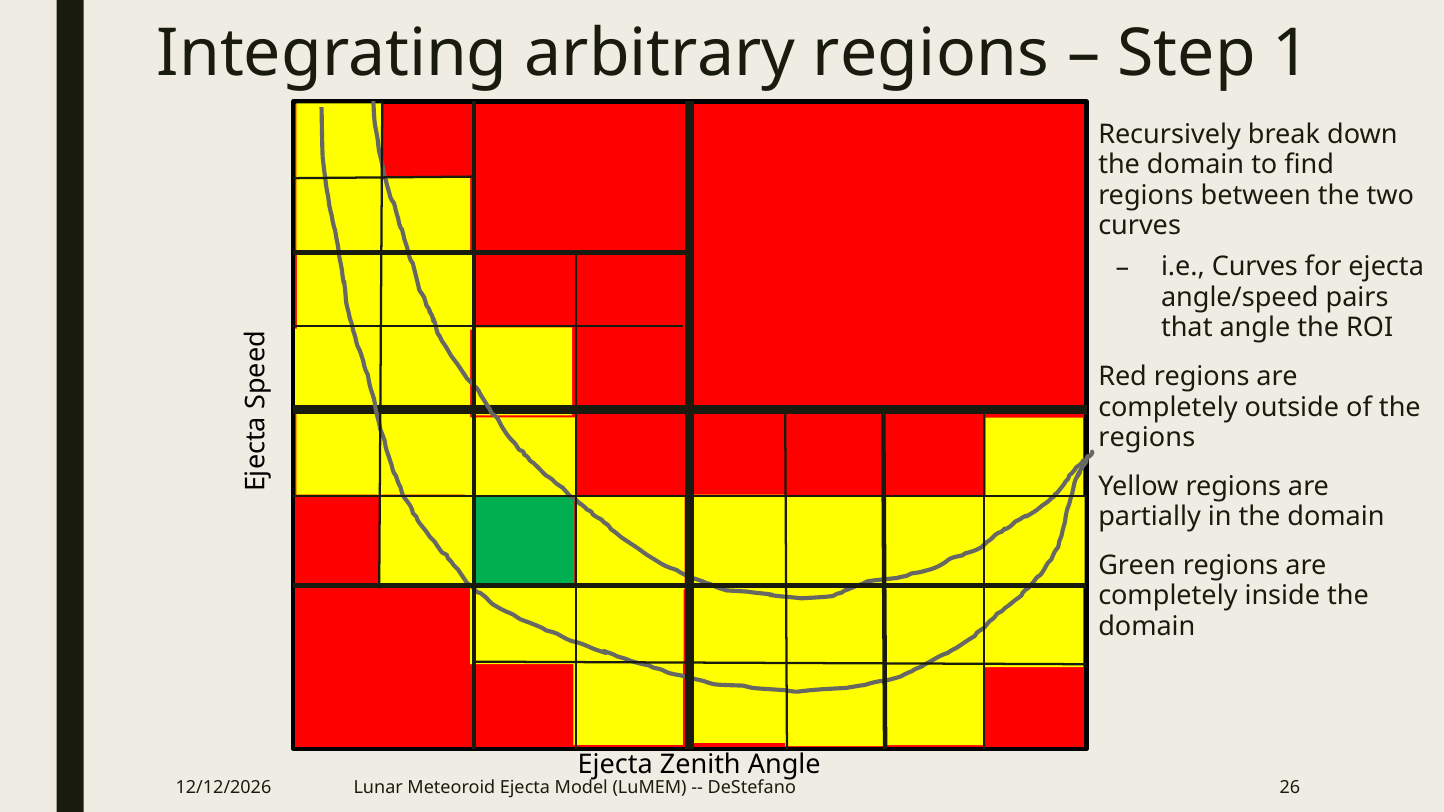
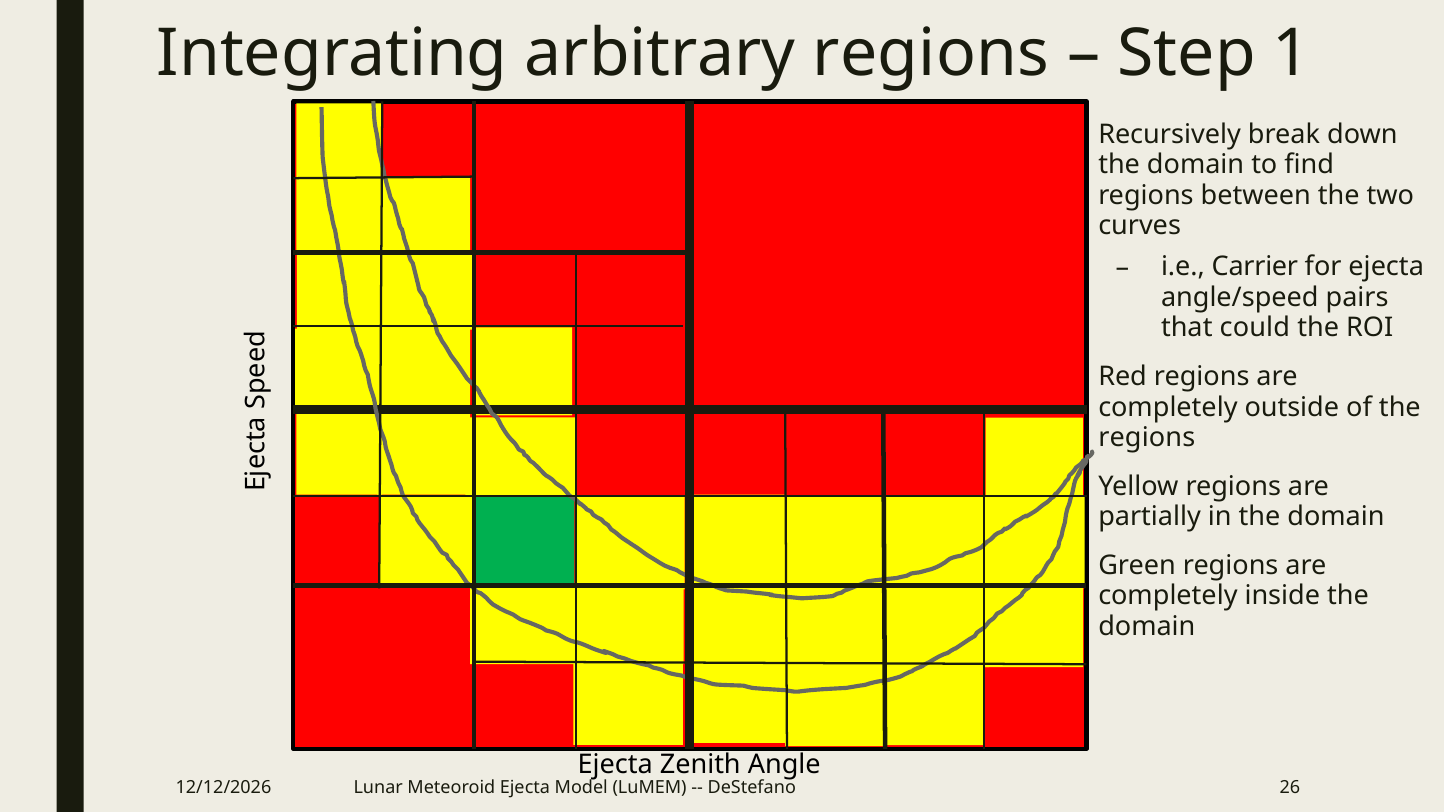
i.e Curves: Curves -> Carrier
that angle: angle -> could
